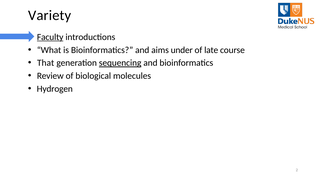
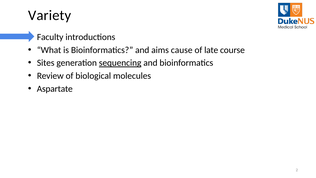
Faculty underline: present -> none
under: under -> cause
That: That -> Sites
Hydrogen: Hydrogen -> Aspartate
